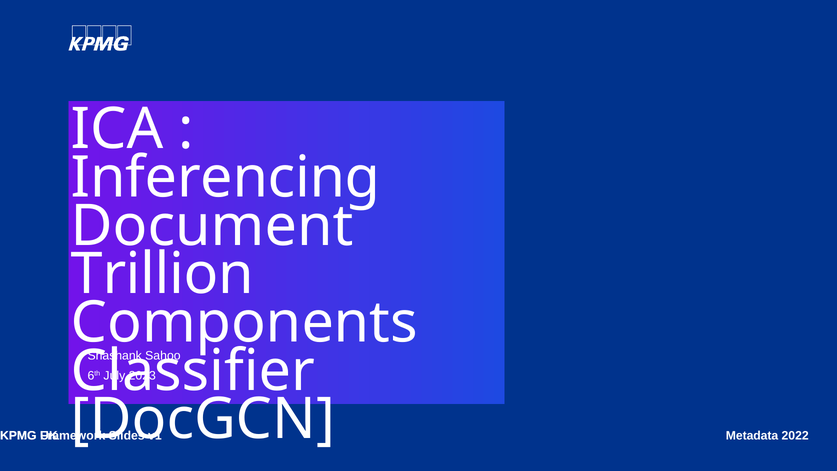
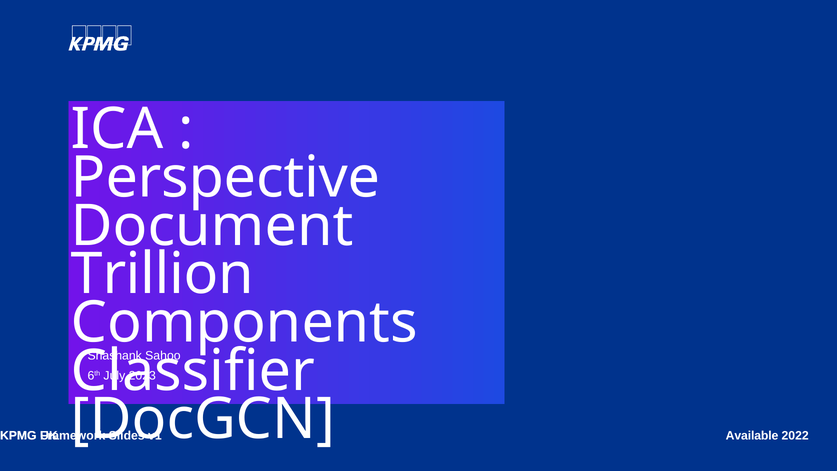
Inferencing: Inferencing -> Perspective
Metadata: Metadata -> Available
